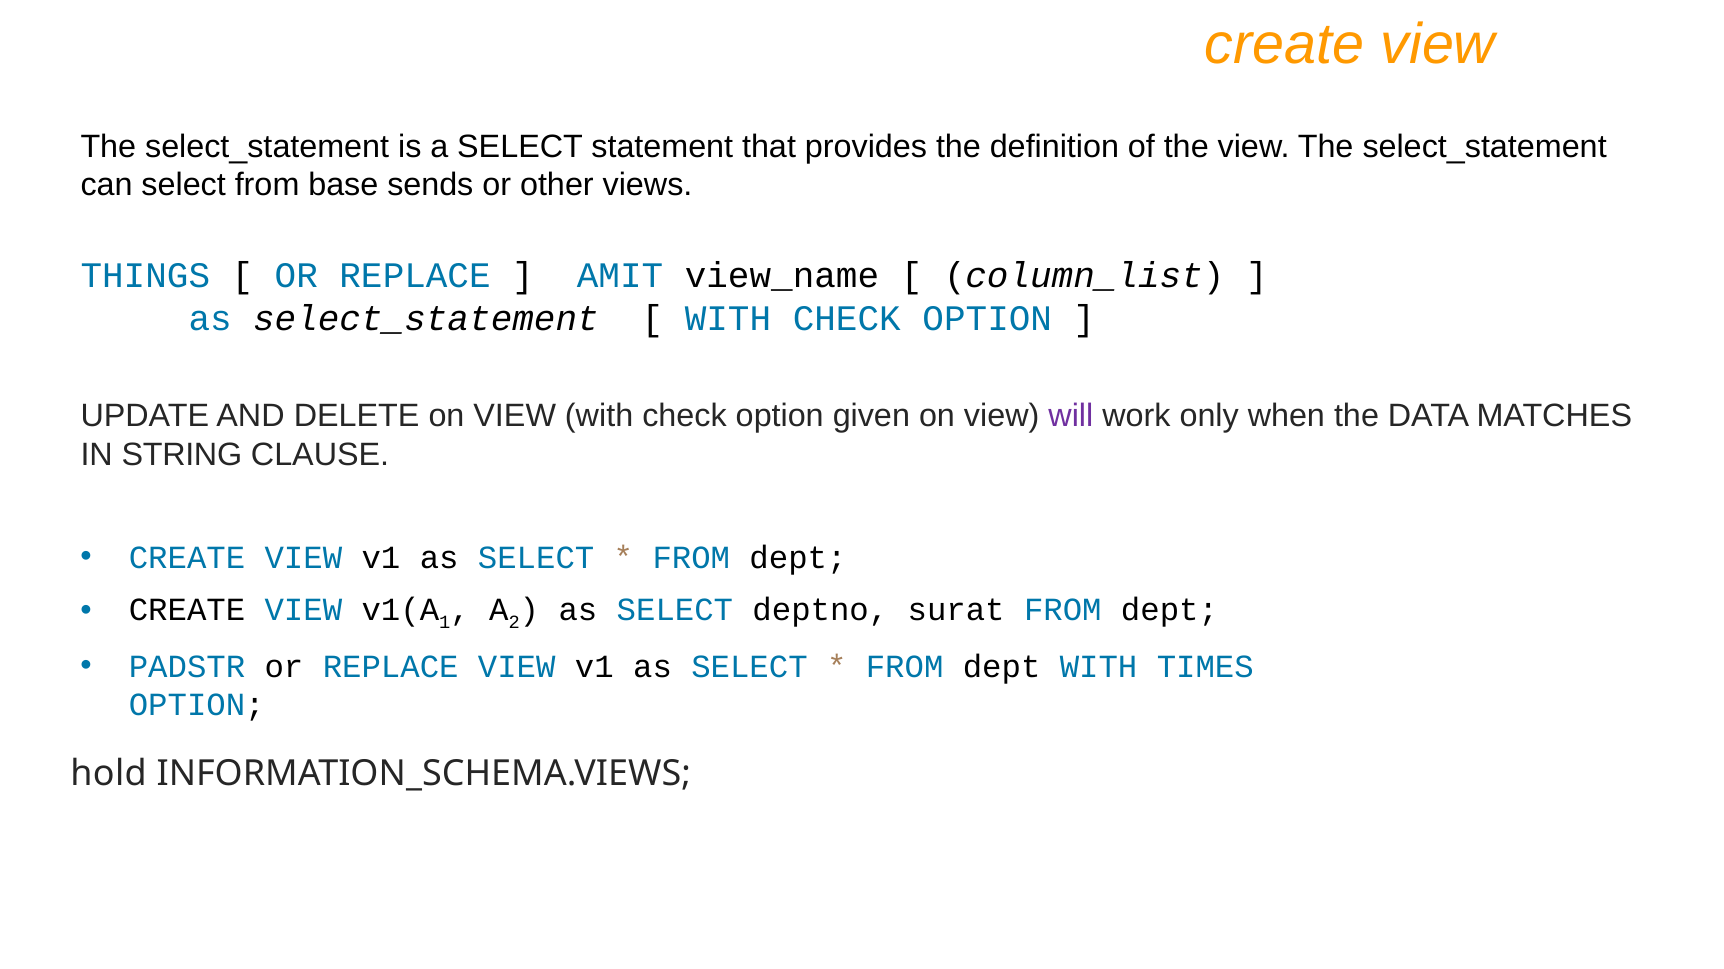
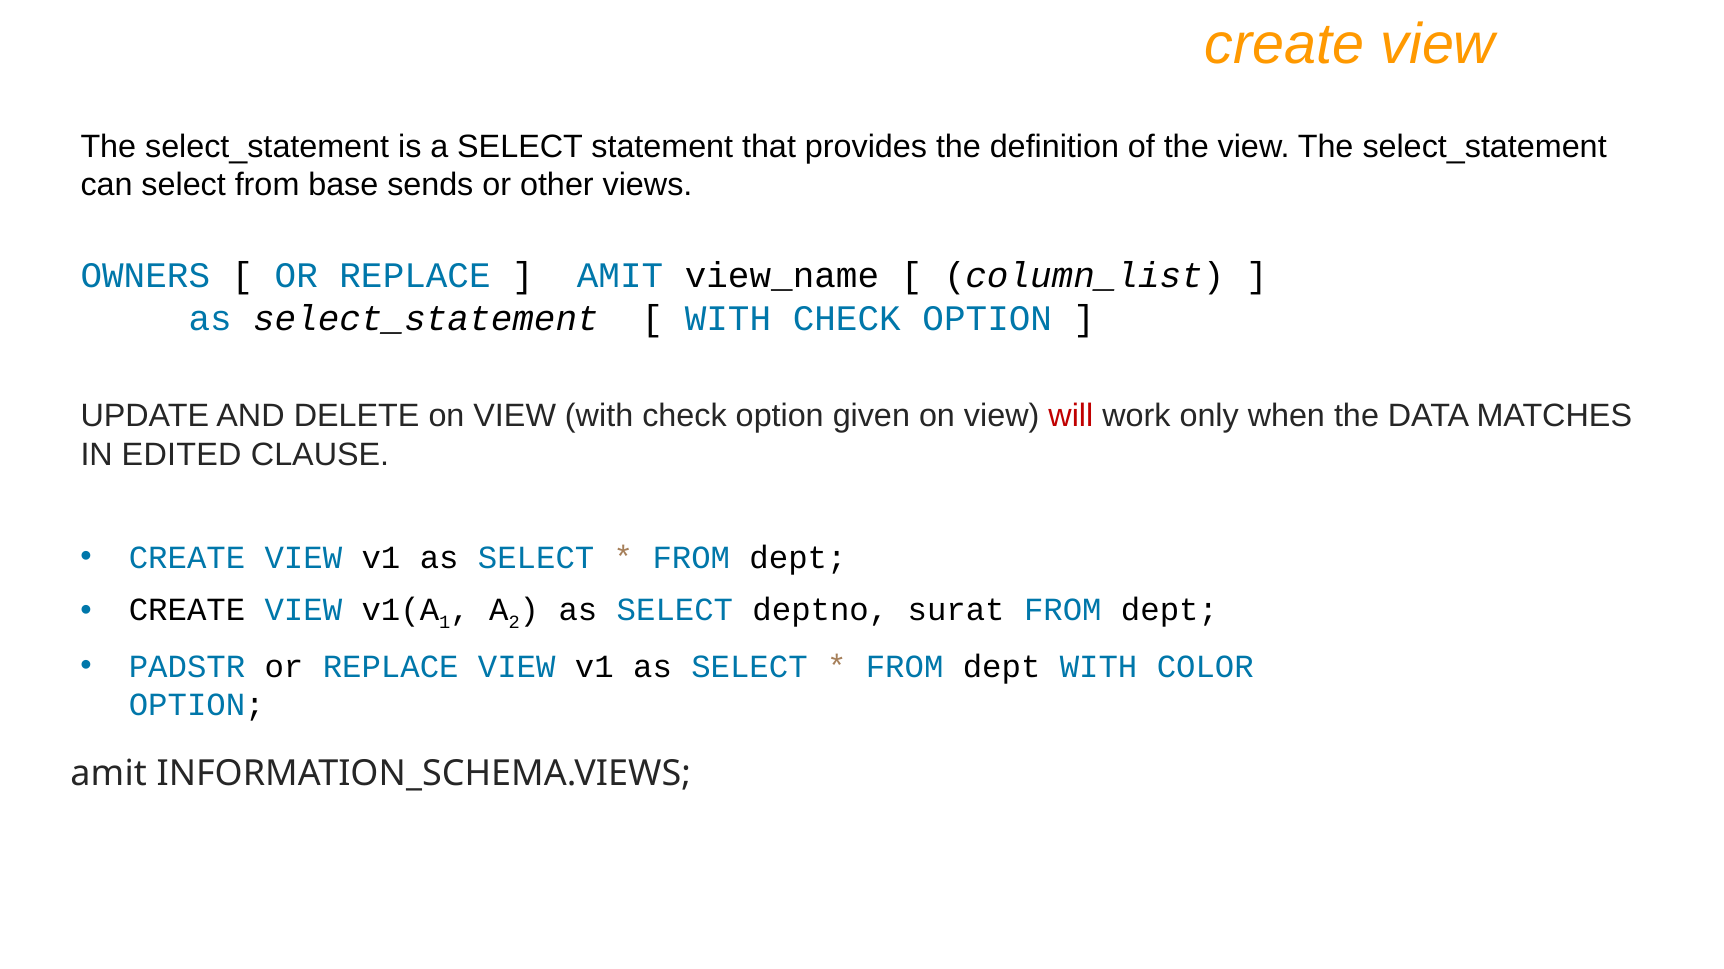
THINGS: THINGS -> OWNERS
will colour: purple -> red
STRING: STRING -> EDITED
TIMES: TIMES -> COLOR
hold at (109, 774): hold -> amit
